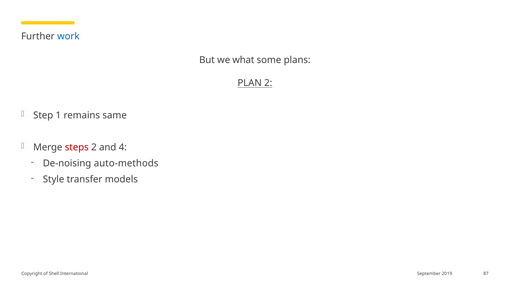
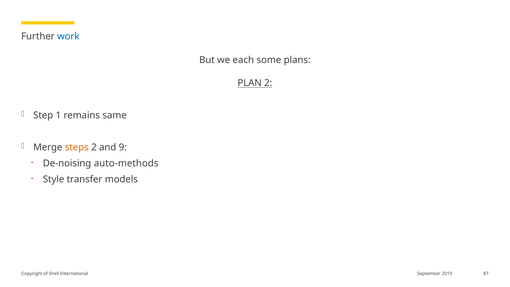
what: what -> each
steps colour: red -> orange
4: 4 -> 9
